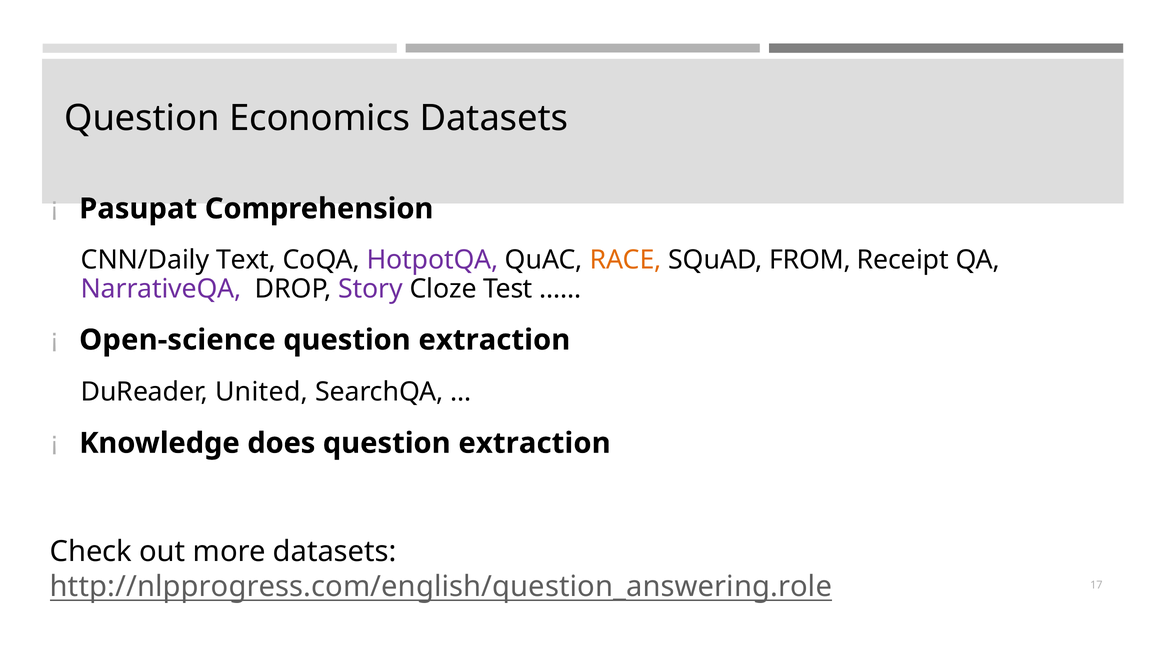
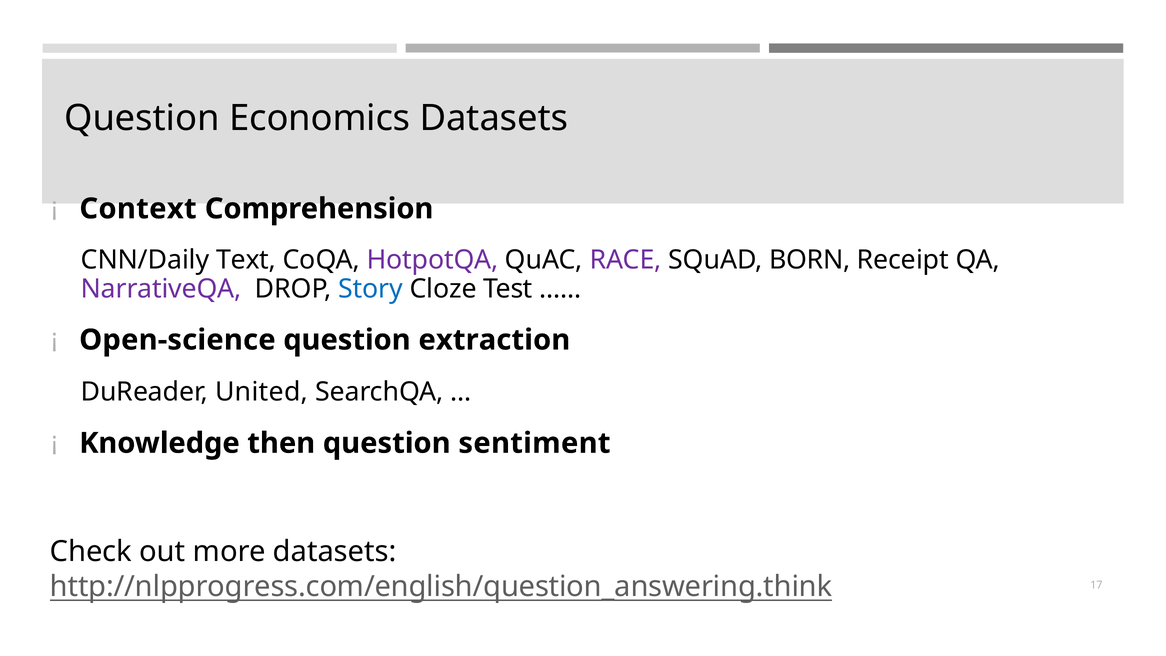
Pasupat: Pasupat -> Context
RACE colour: orange -> purple
FROM: FROM -> BORN
Story colour: purple -> blue
does: does -> then
extraction at (535, 443): extraction -> sentiment
http://nlpprogress.com/english/question_answering.role: http://nlpprogress.com/english/question_answering.role -> http://nlpprogress.com/english/question_answering.think
